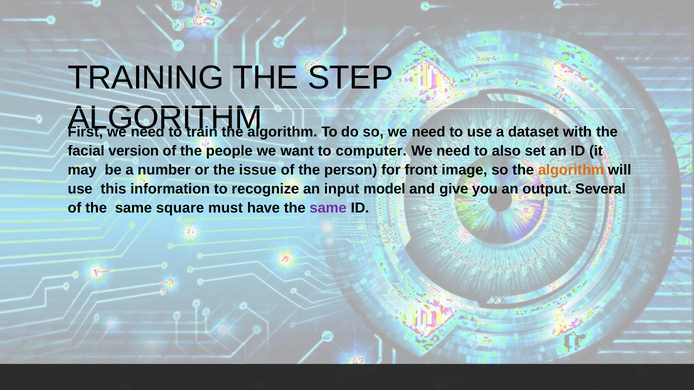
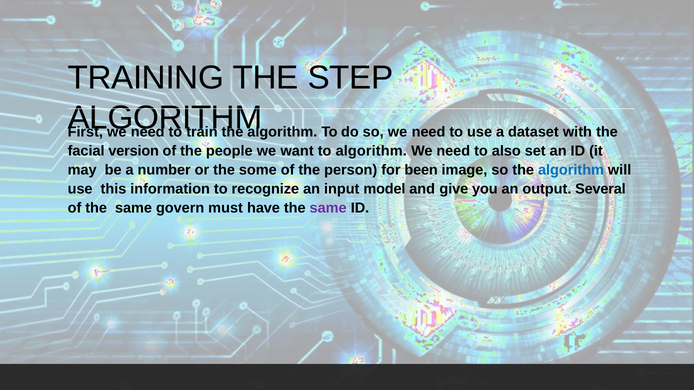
to computer: computer -> algorithm
issue: issue -> some
front: front -> been
algorithm at (571, 170) colour: orange -> blue
square: square -> govern
